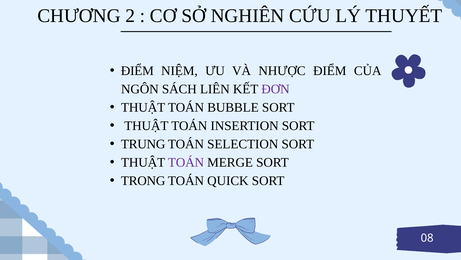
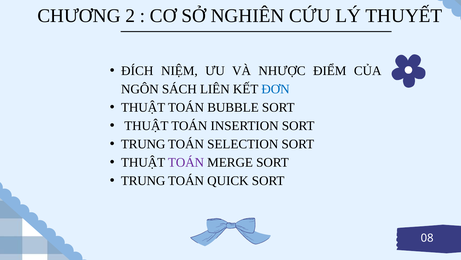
ĐIỂM at (137, 71): ĐIỂM -> ĐÍCH
ĐƠN colour: purple -> blue
TRONG at (143, 180): TRONG -> TRUNG
